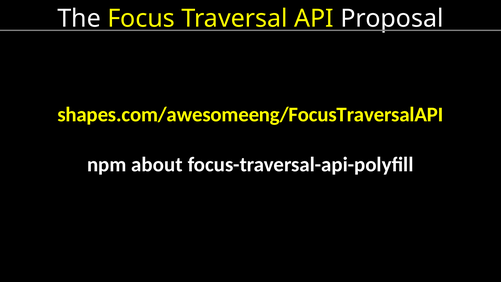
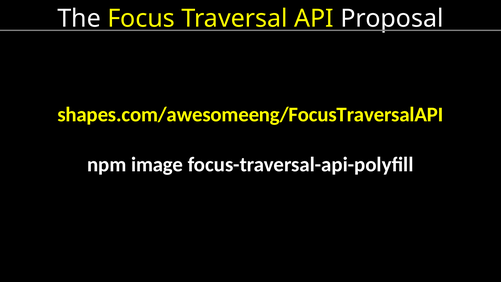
about: about -> image
